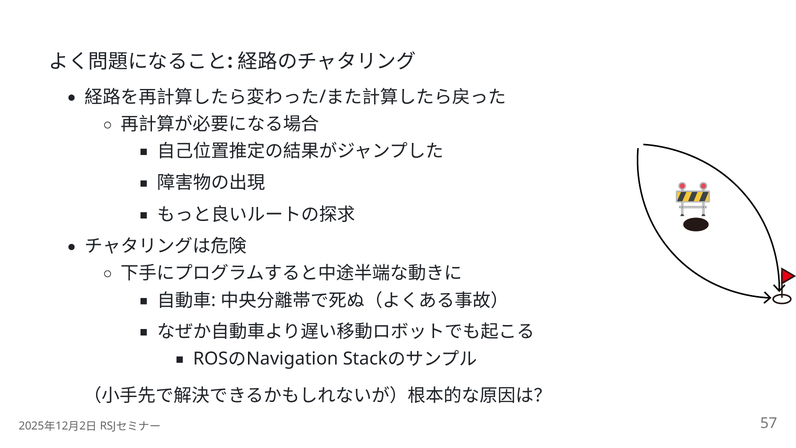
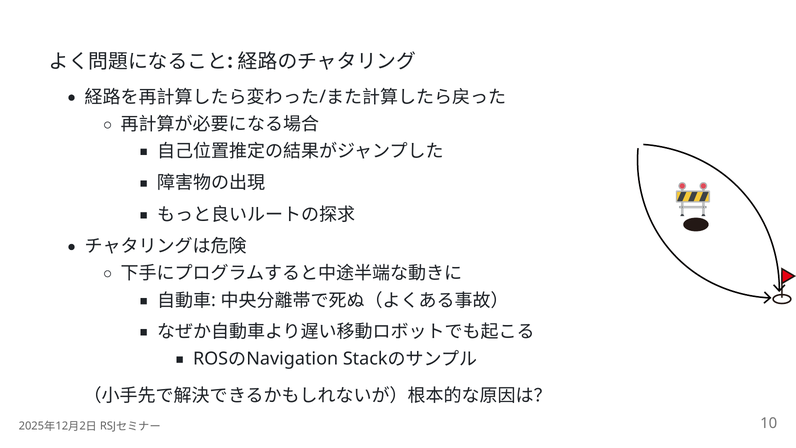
57: 57 -> 10
